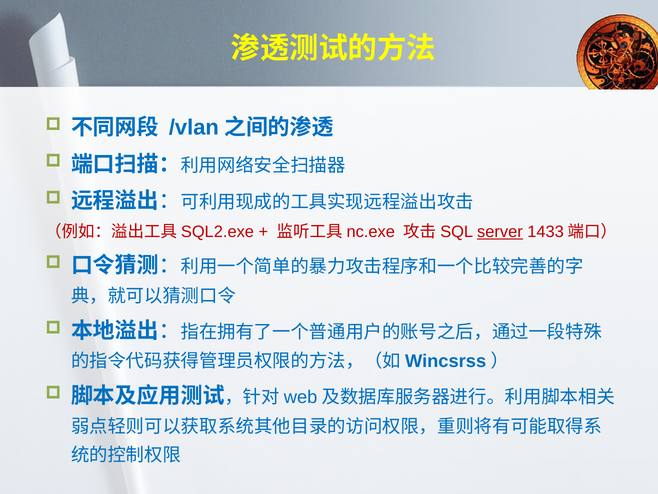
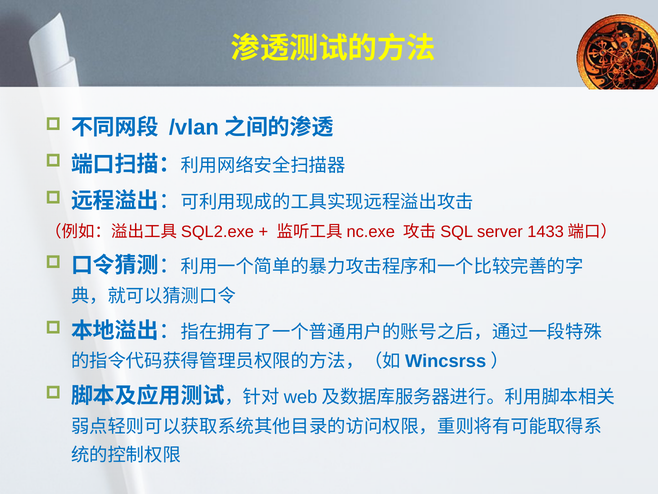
server underline: present -> none
